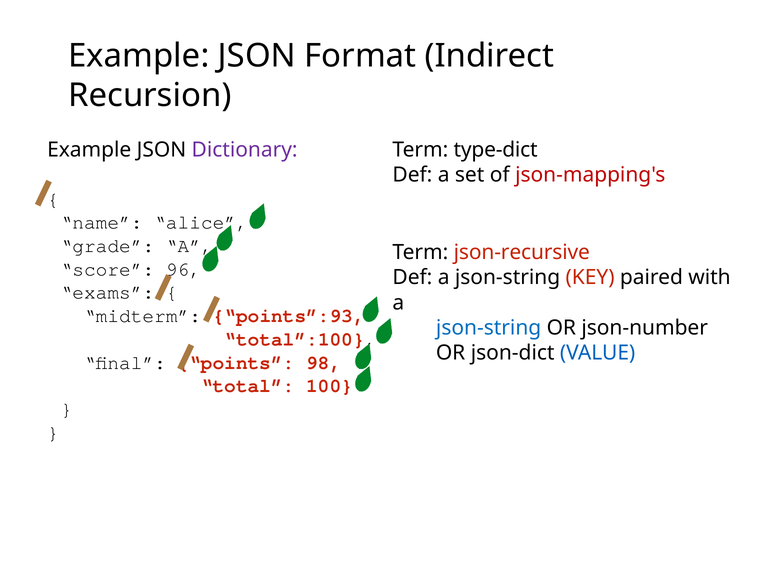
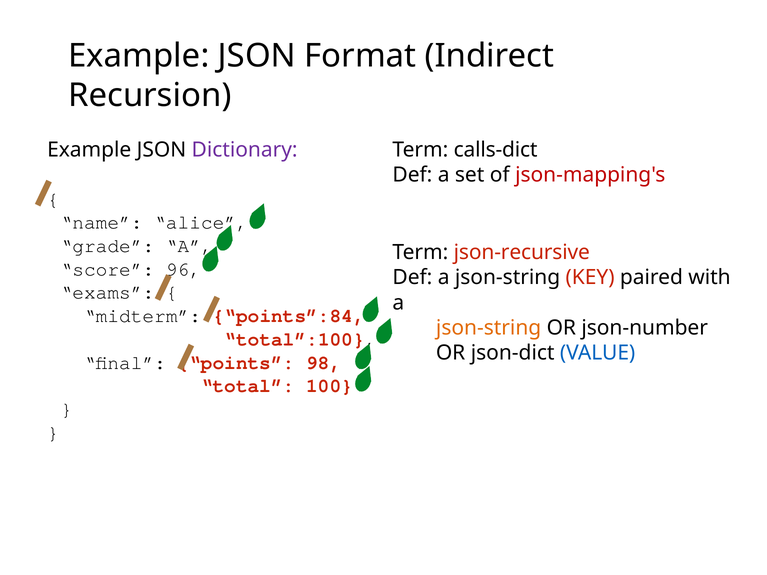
type-dict: type-dict -> calls-dict
points”:93: points”:93 -> points”:84
json-string at (489, 328) colour: blue -> orange
